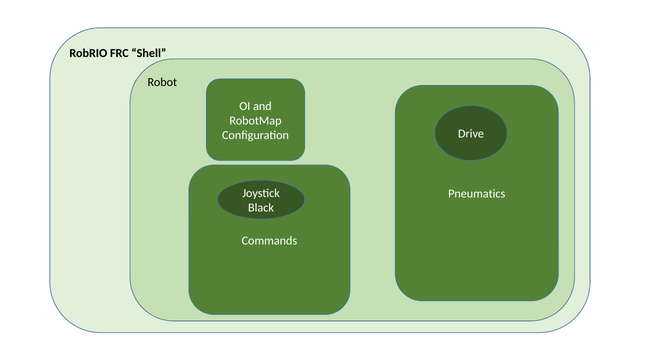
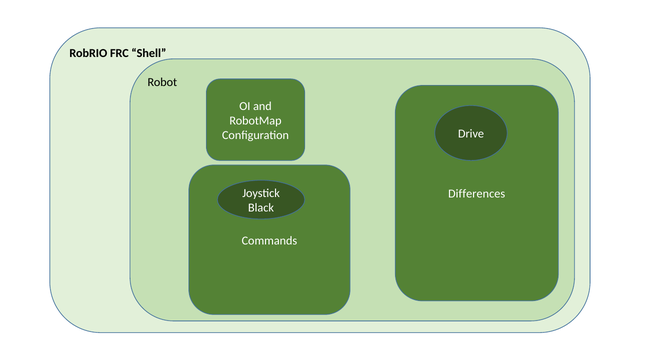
Pneumatics: Pneumatics -> Differences
